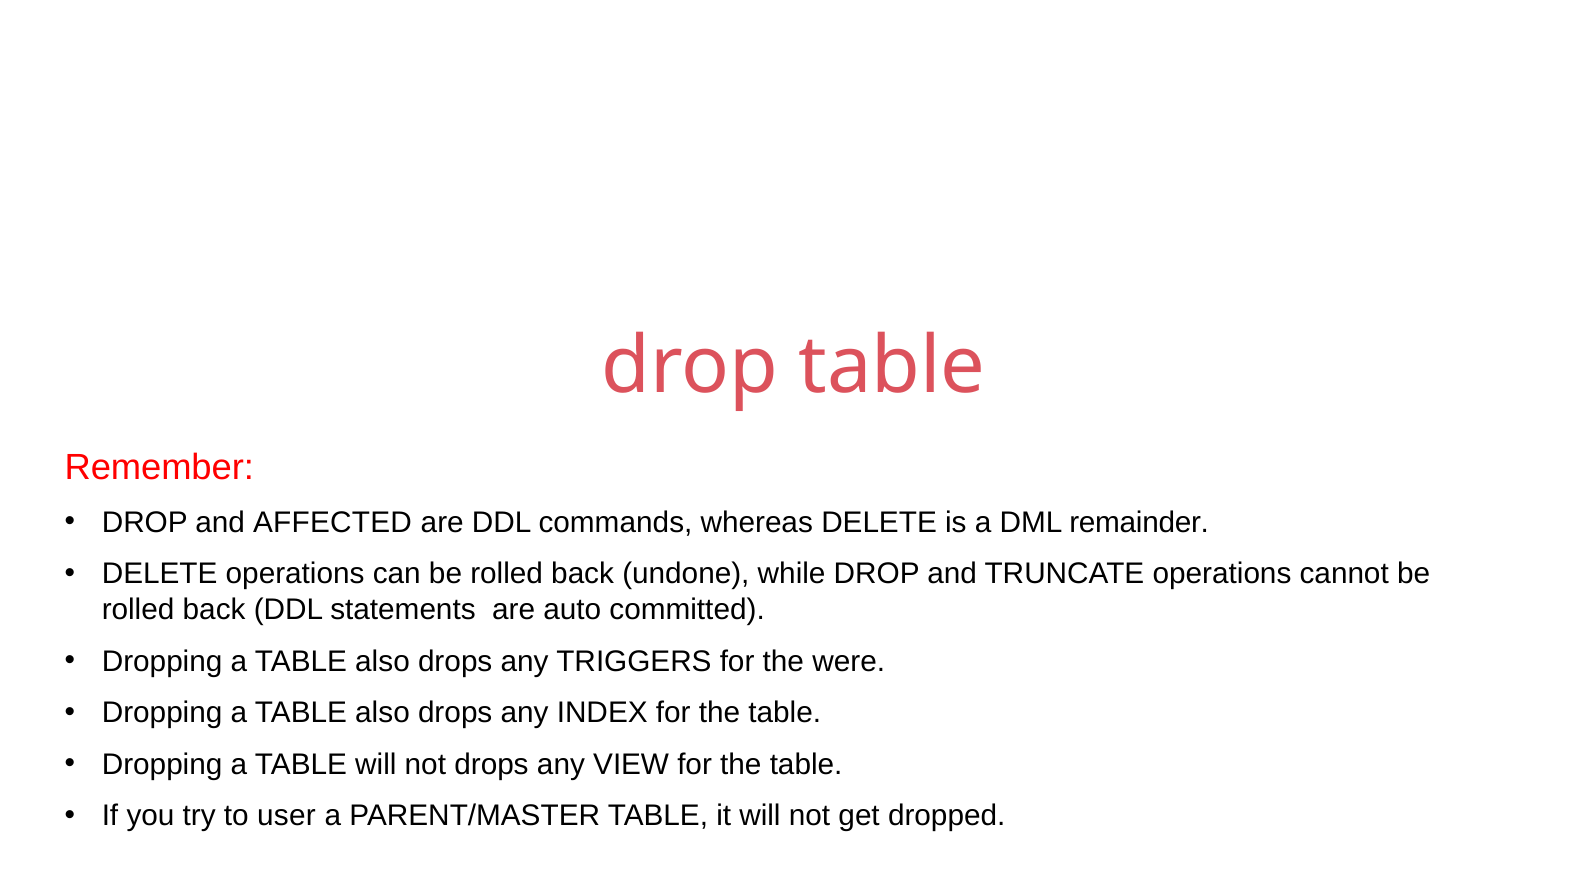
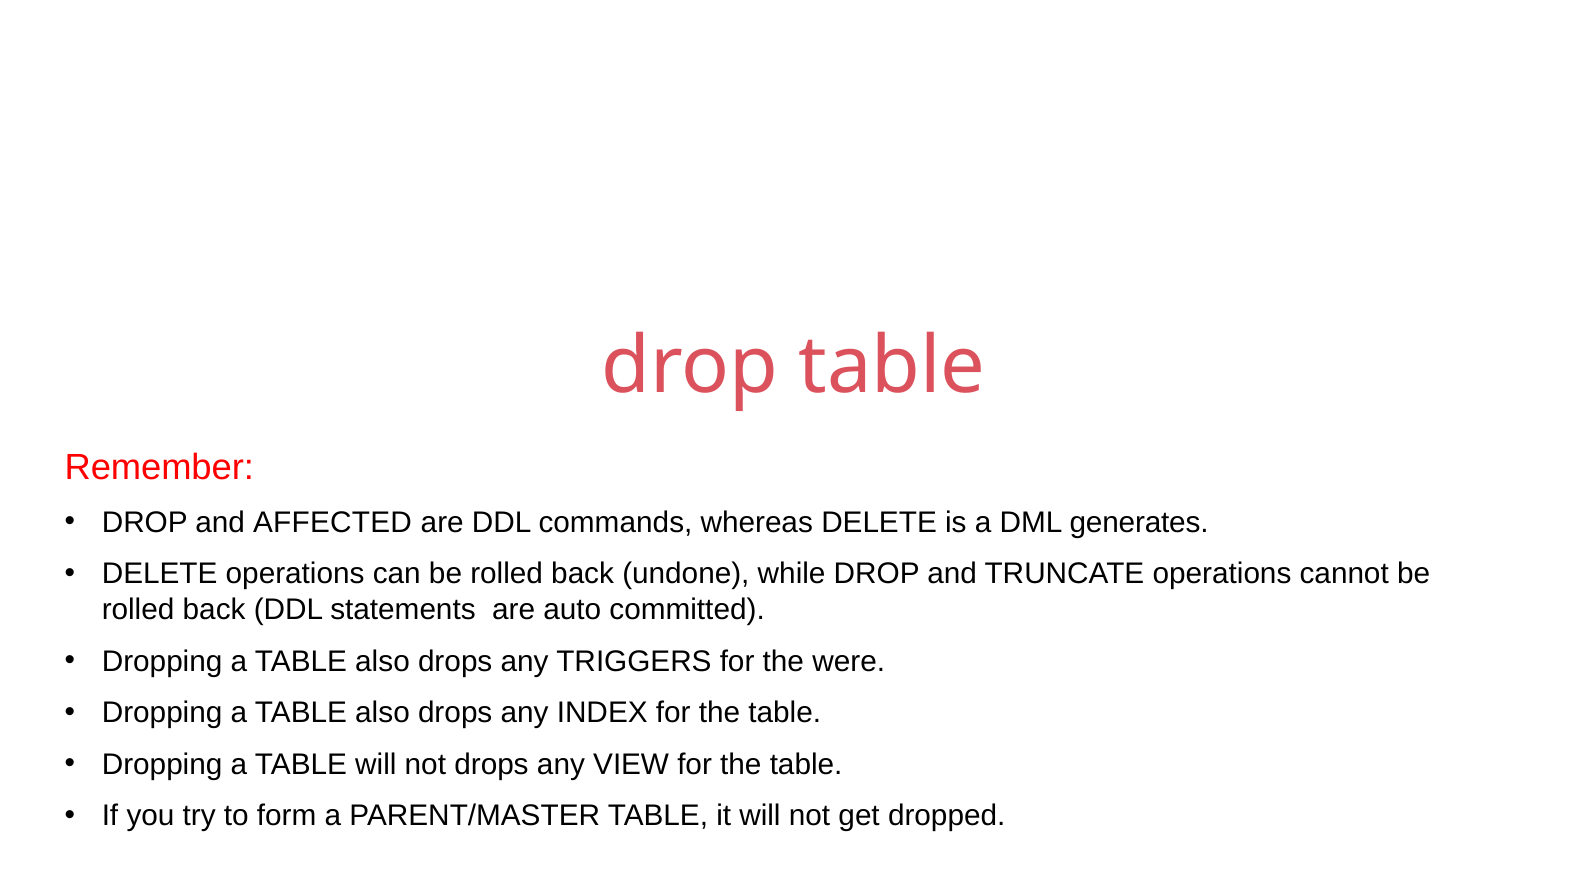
remainder: remainder -> generates
user: user -> form
